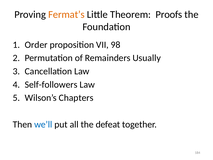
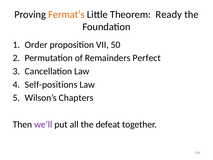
Proofs: Proofs -> Ready
98: 98 -> 50
Usually: Usually -> Perfect
Self-followers: Self-followers -> Self-positions
we’ll colour: blue -> purple
